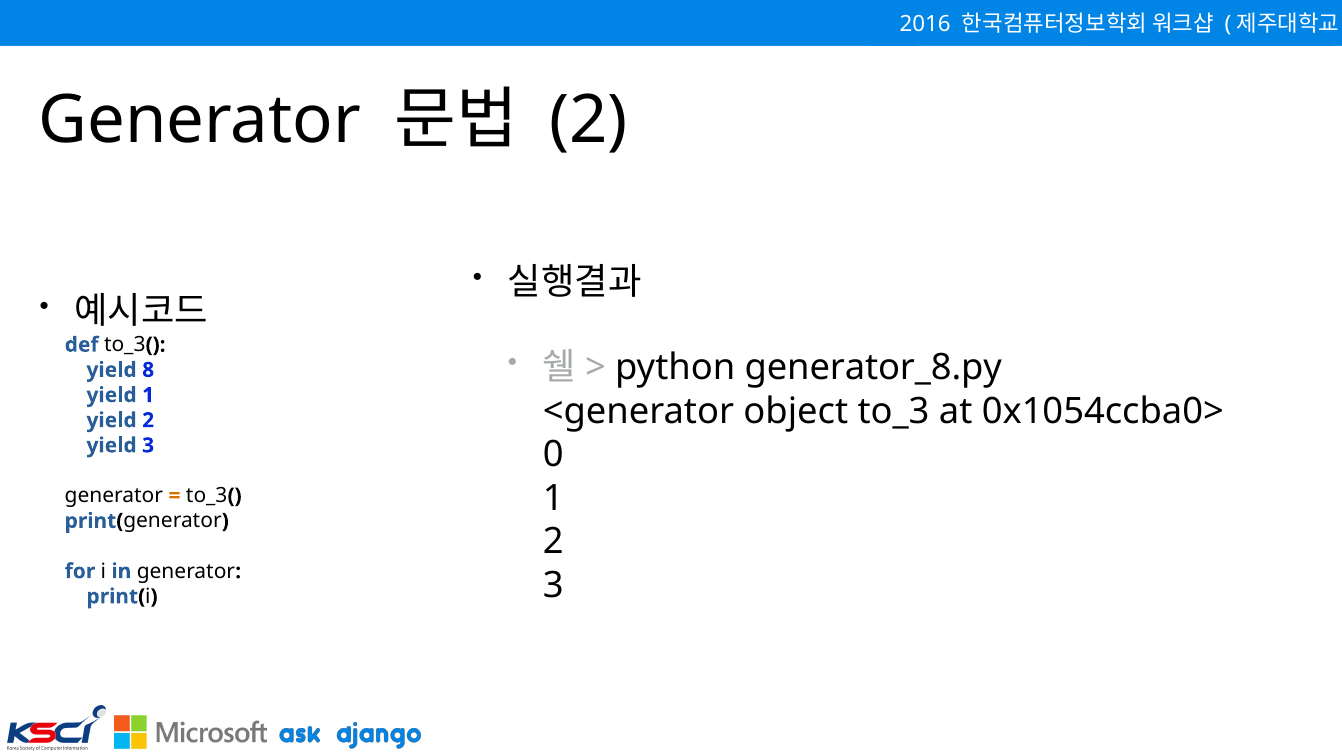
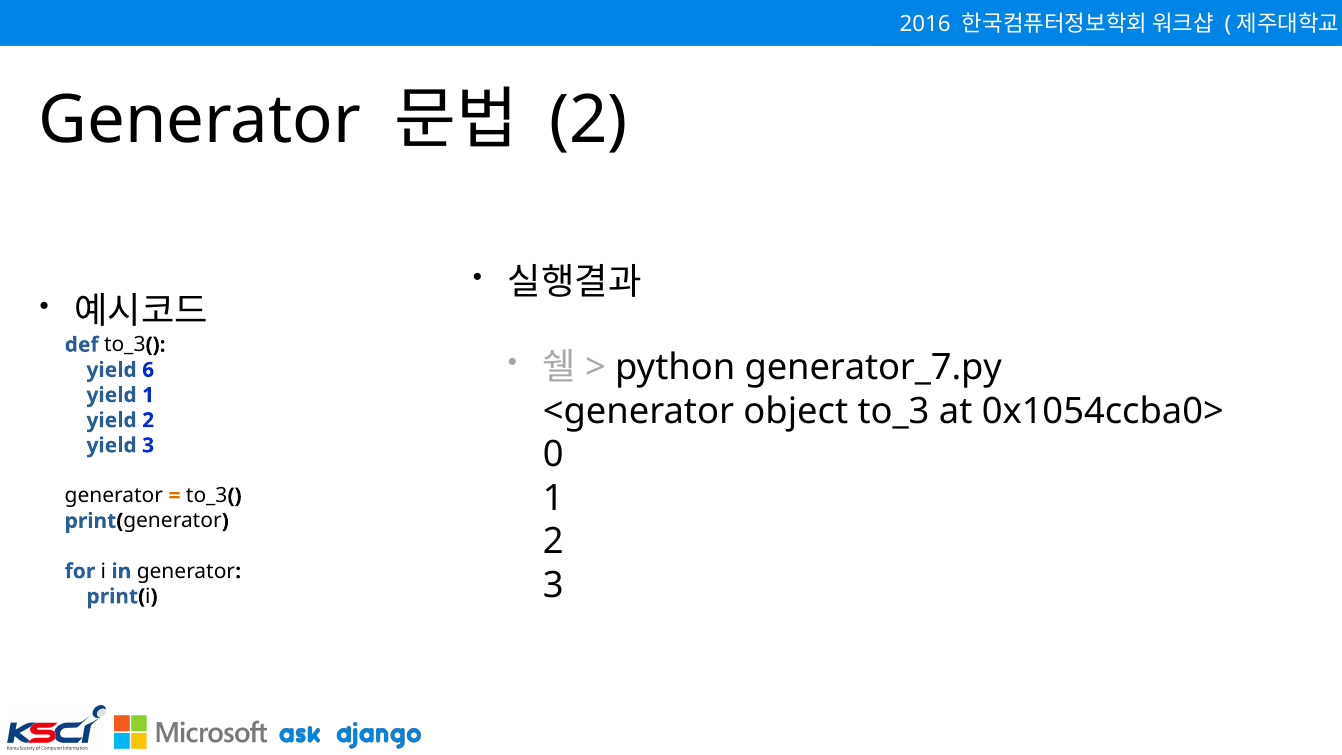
generator_8.py: generator_8.py -> generator_7.py
8: 8 -> 6
